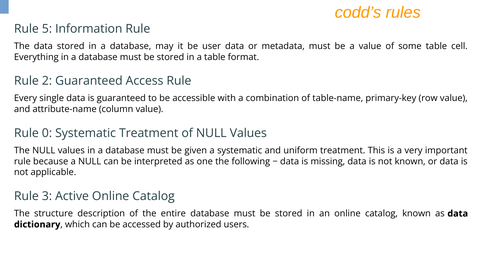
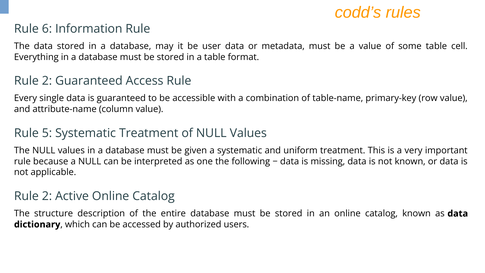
5: 5 -> 6
0: 0 -> 5
3 at (47, 196): 3 -> 2
